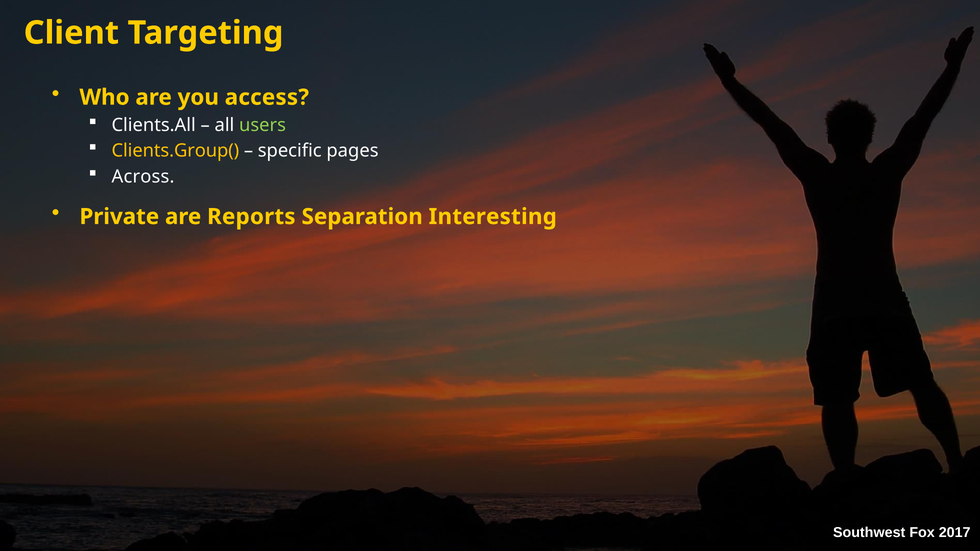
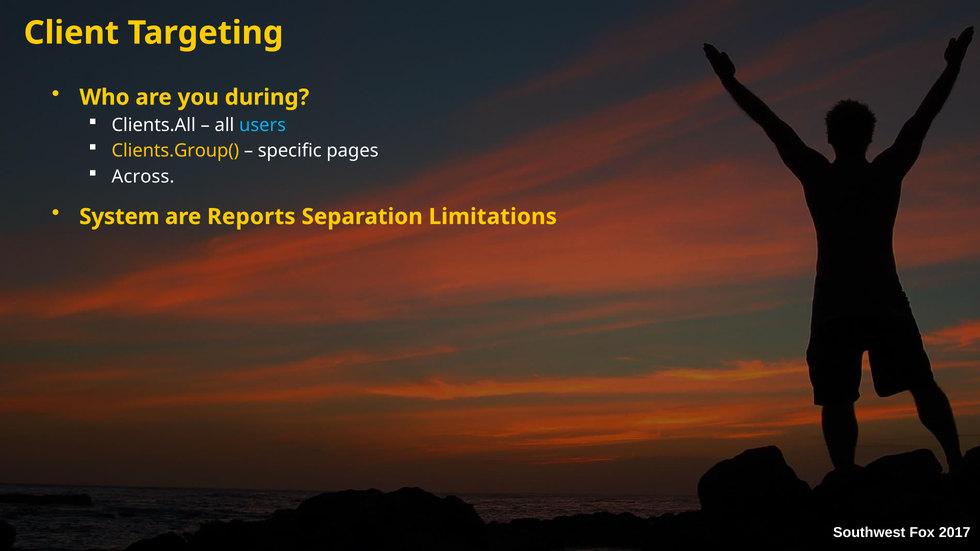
access: access -> during
users colour: light green -> light blue
Private: Private -> System
Interesting: Interesting -> Limitations
